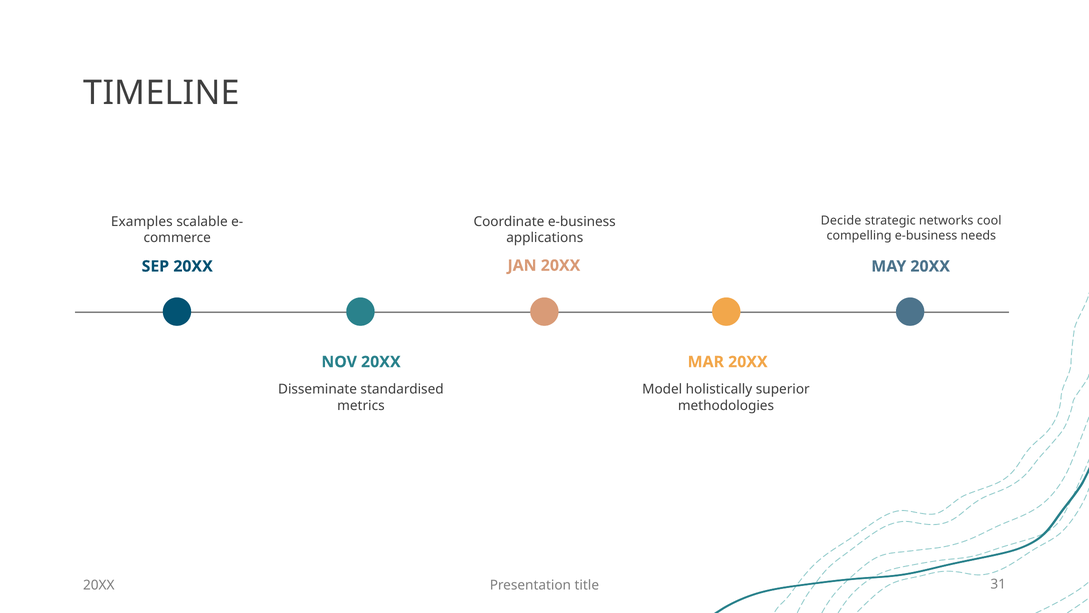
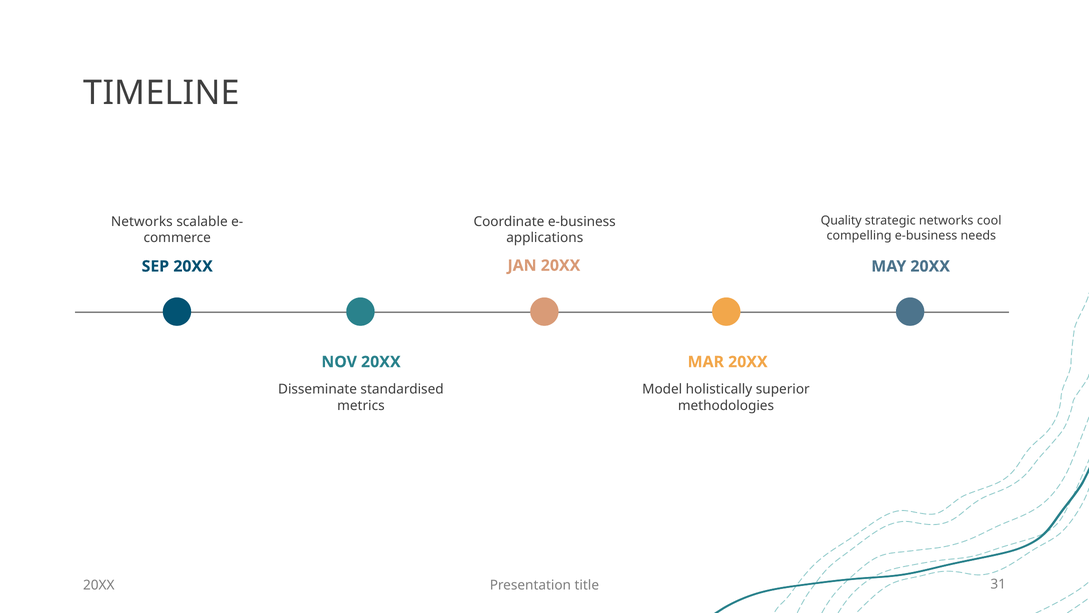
Decide: Decide -> Quality
Examples at (142, 221): Examples -> Networks
